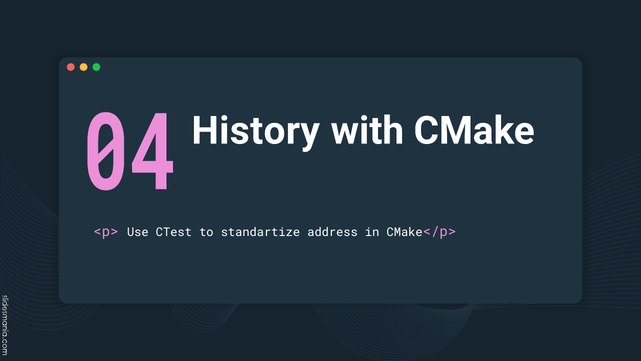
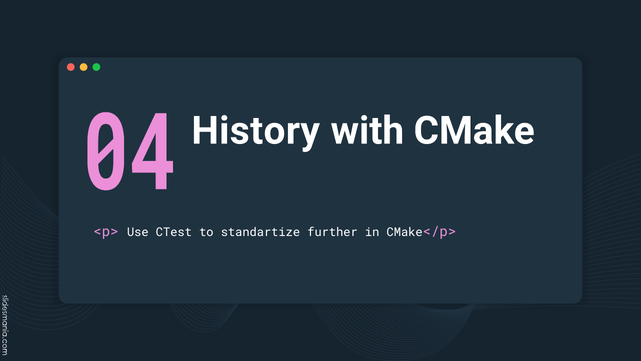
address: address -> further
